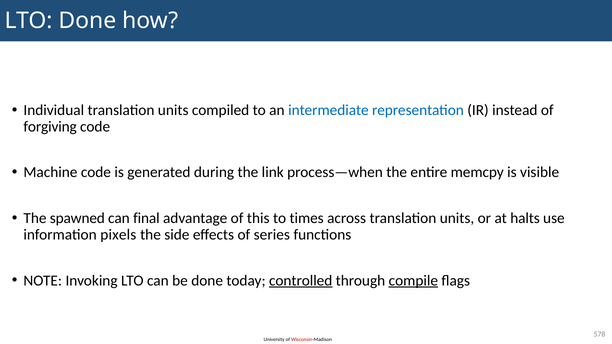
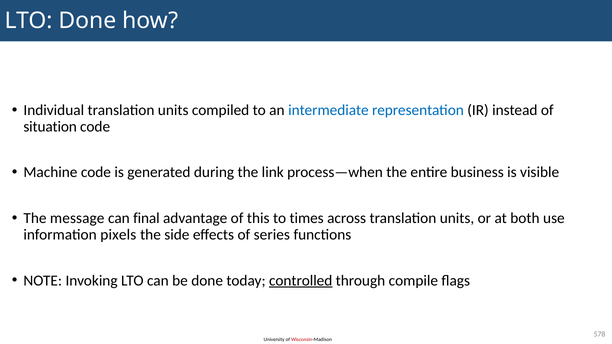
forgiving: forgiving -> situation
memcpy: memcpy -> business
spawned: spawned -> message
halts: halts -> both
compile underline: present -> none
